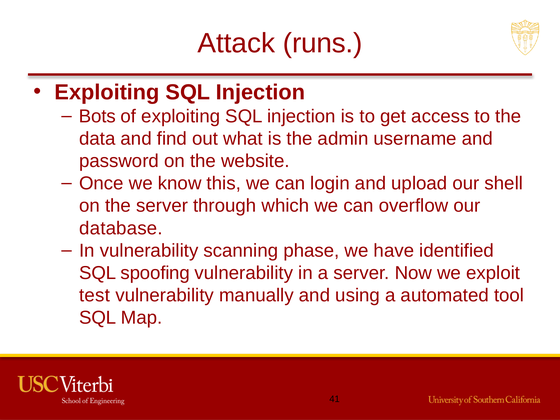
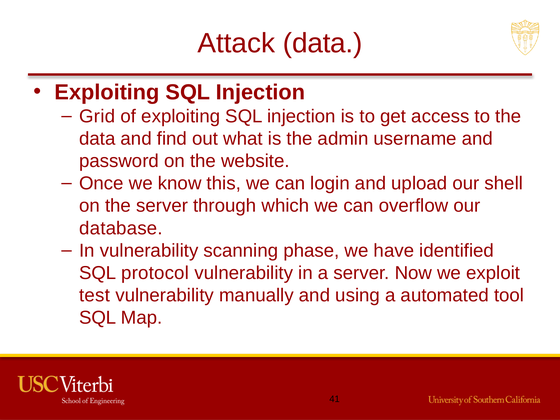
Attack runs: runs -> data
Bots: Bots -> Grid
spoofing: spoofing -> protocol
